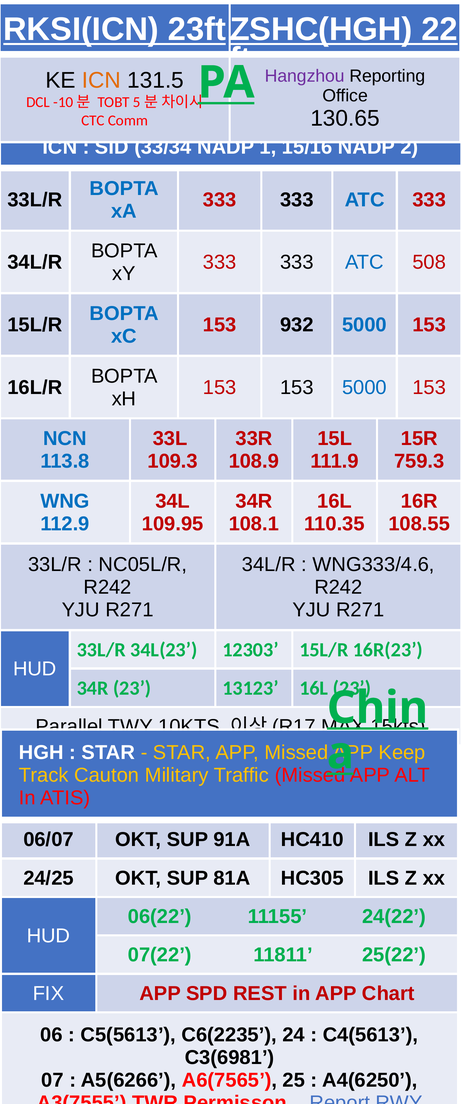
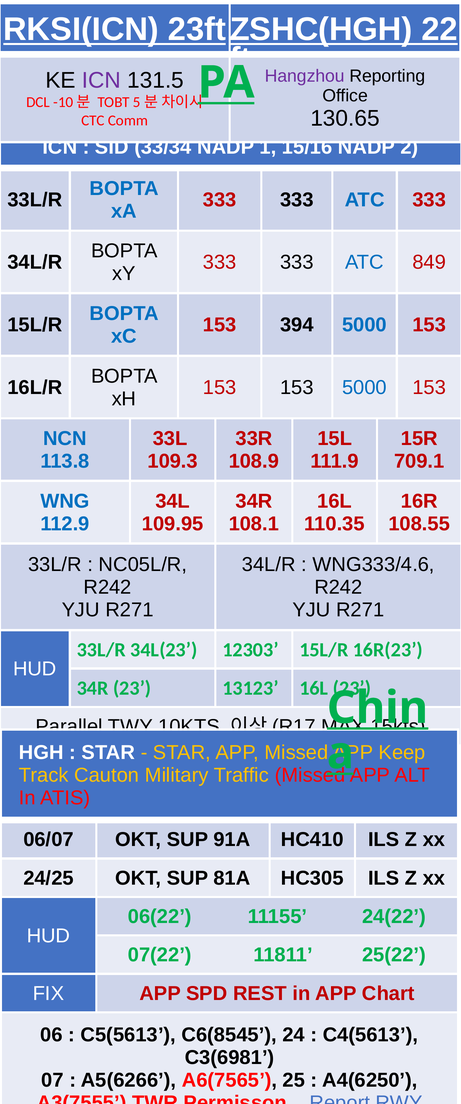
ICN at (101, 80) colour: orange -> purple
508: 508 -> 849
932: 932 -> 394
759.3: 759.3 -> 709.1
C6(2235: C6(2235 -> C6(8545
